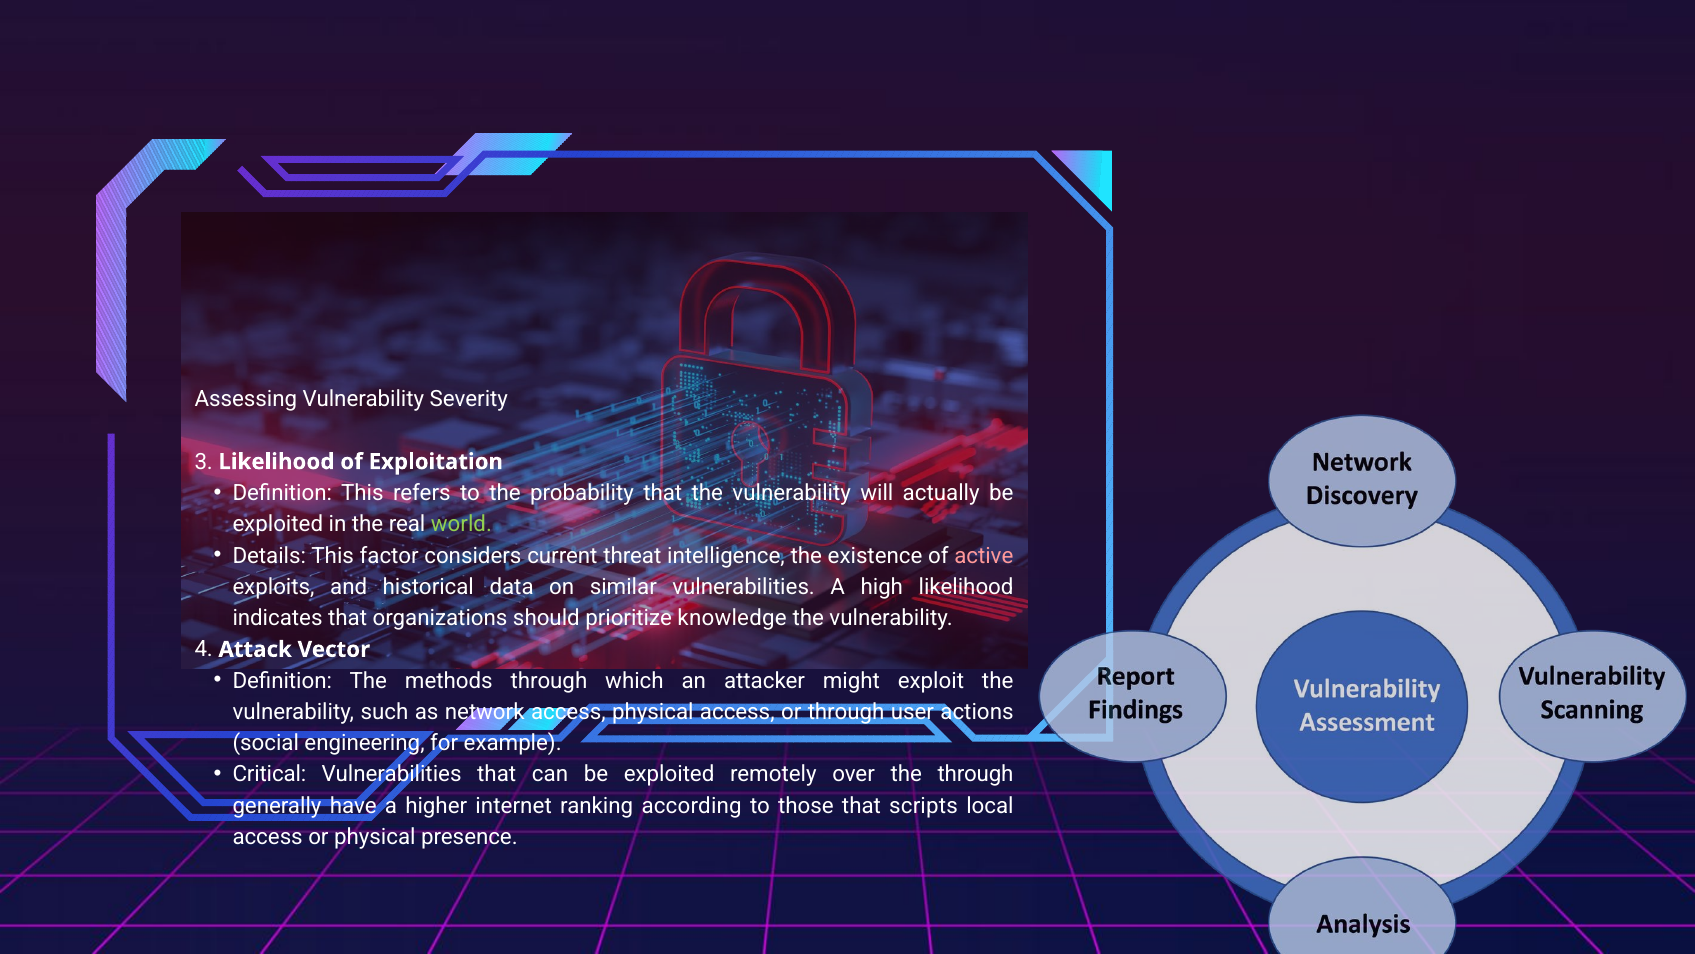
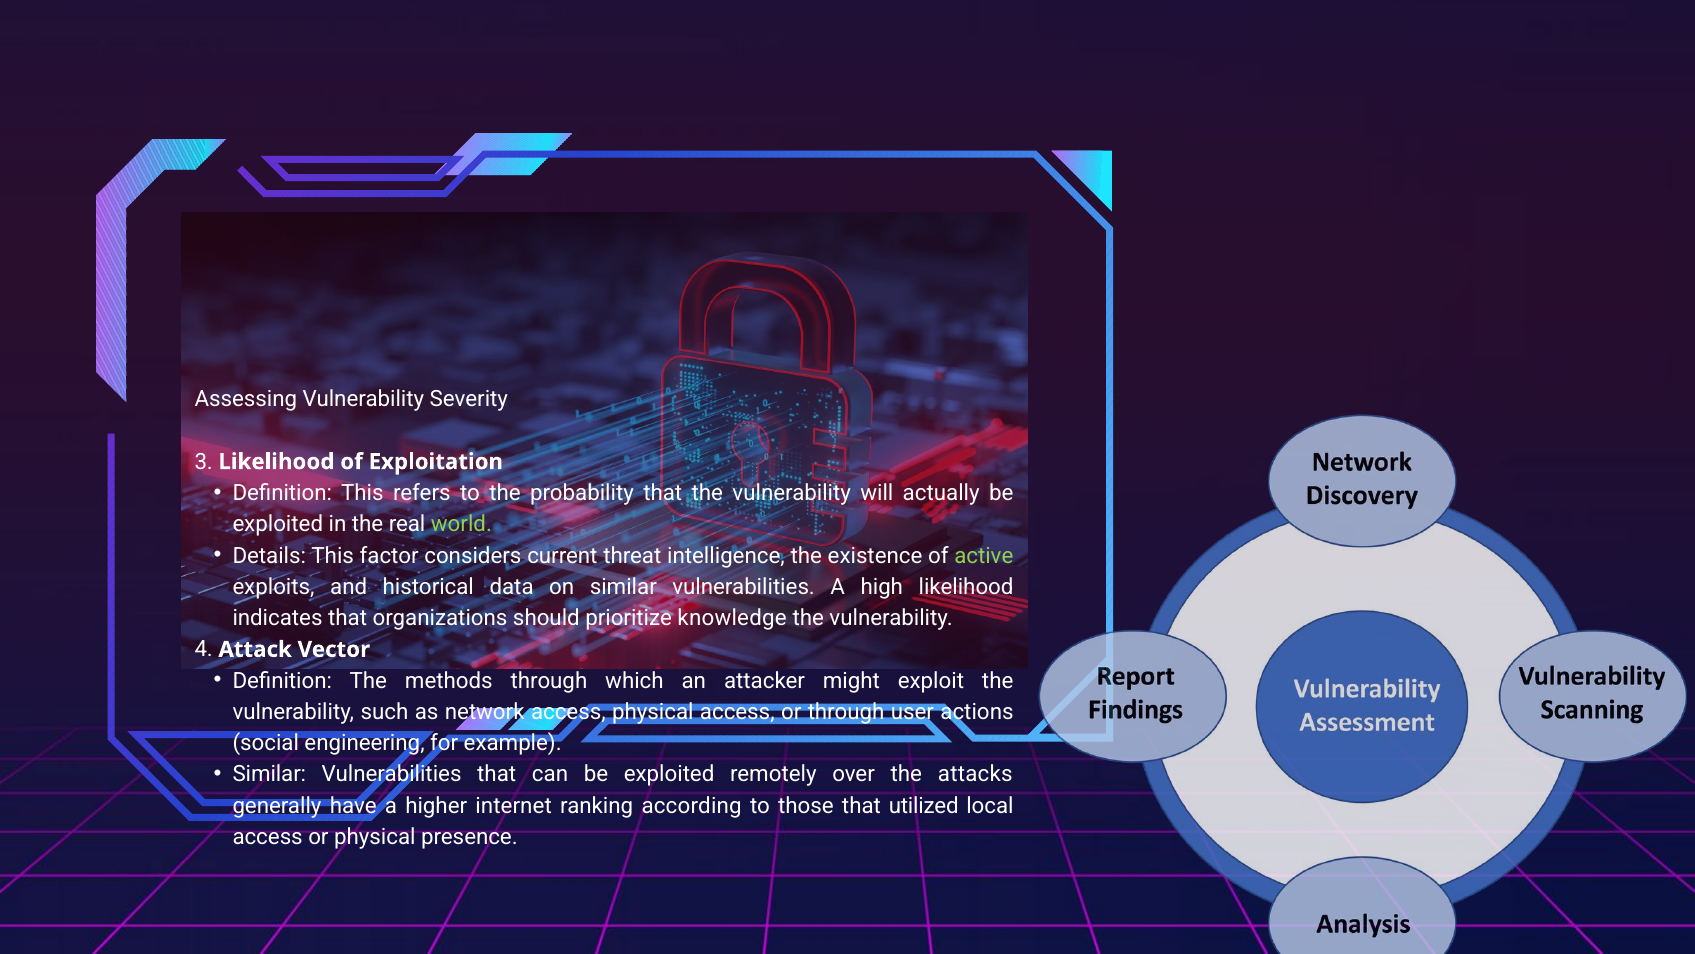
active colour: pink -> light green
Critical at (269, 774): Critical -> Similar
the through: through -> attacks
scripts: scripts -> utilized
